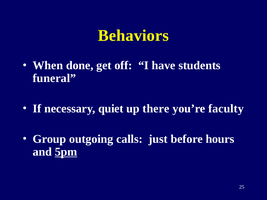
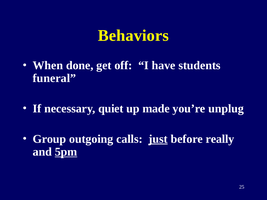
there: there -> made
faculty: faculty -> unplug
just underline: none -> present
hours: hours -> really
